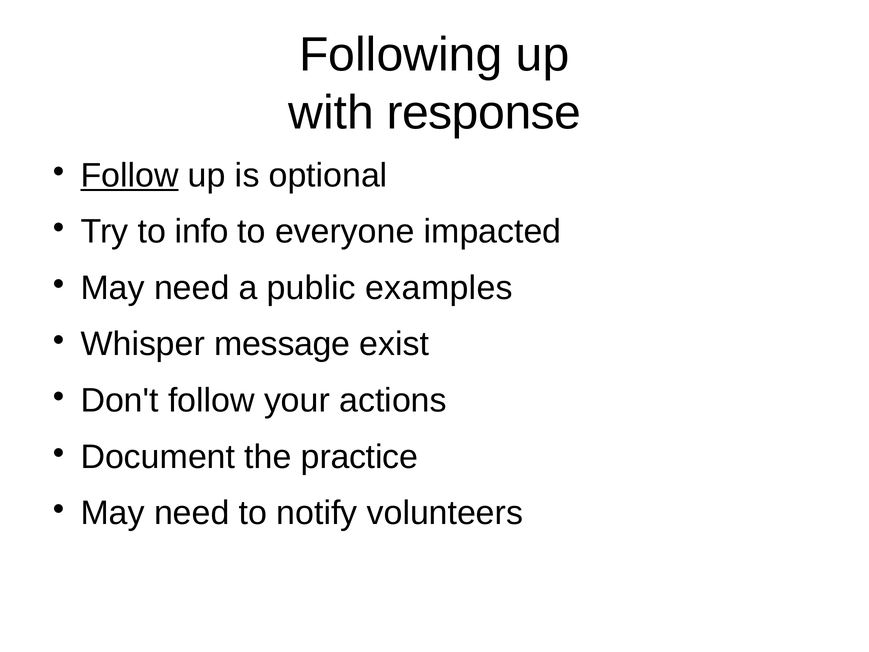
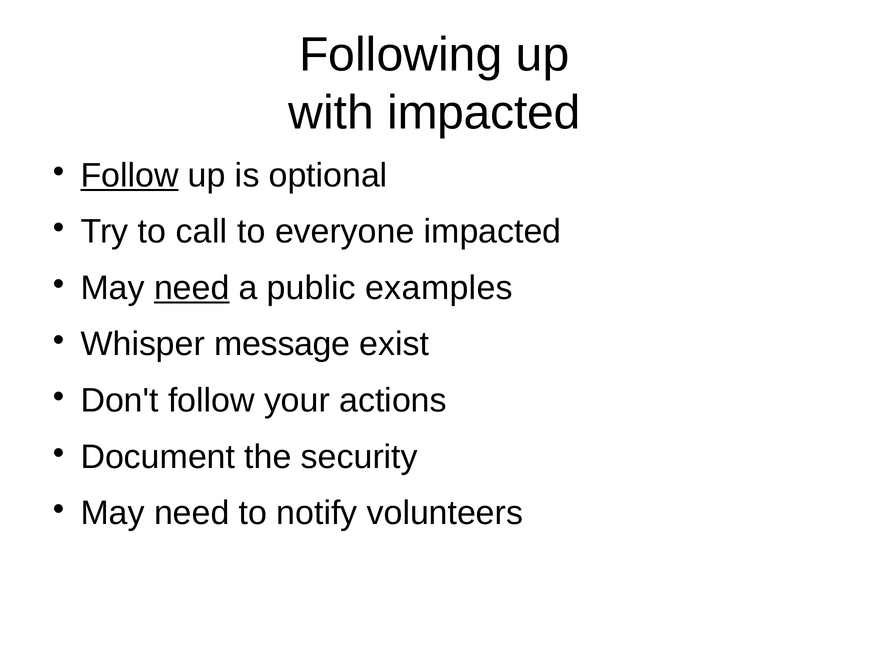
with response: response -> impacted
info: info -> call
need at (192, 288) underline: none -> present
practice: practice -> security
